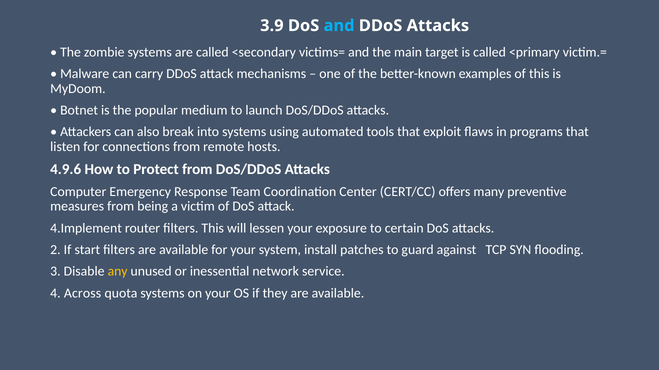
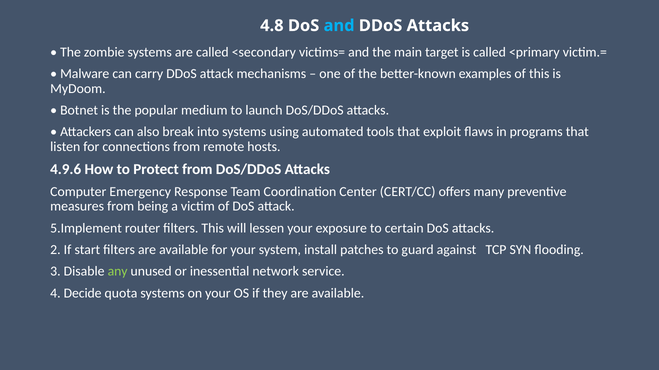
3.9: 3.9 -> 4.8
4.Implement: 4.Implement -> 5.Implement
any colour: yellow -> light green
Across: Across -> Decide
